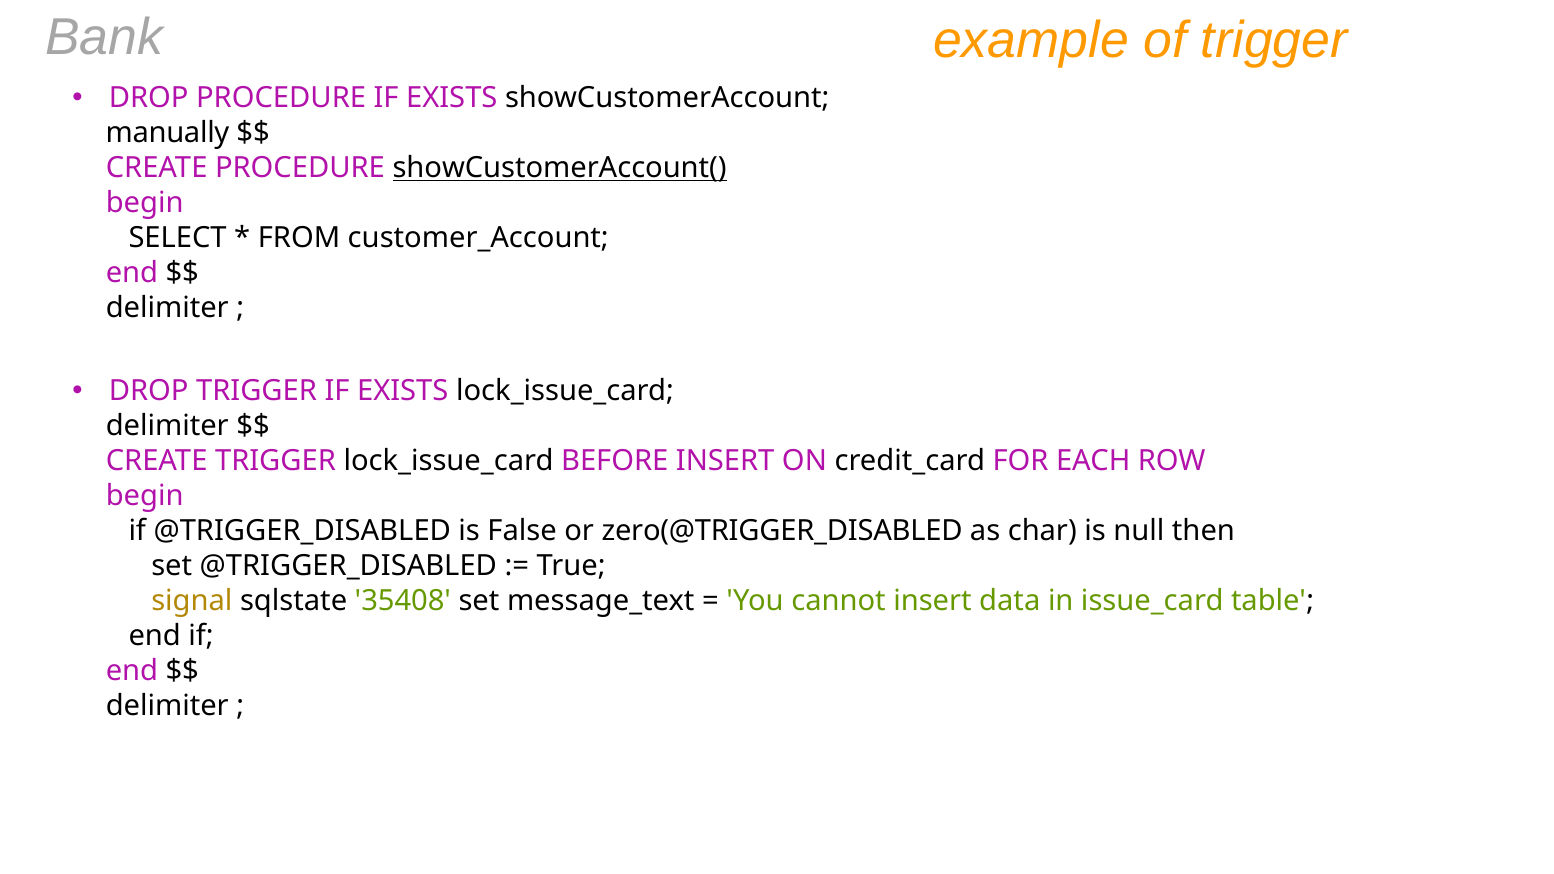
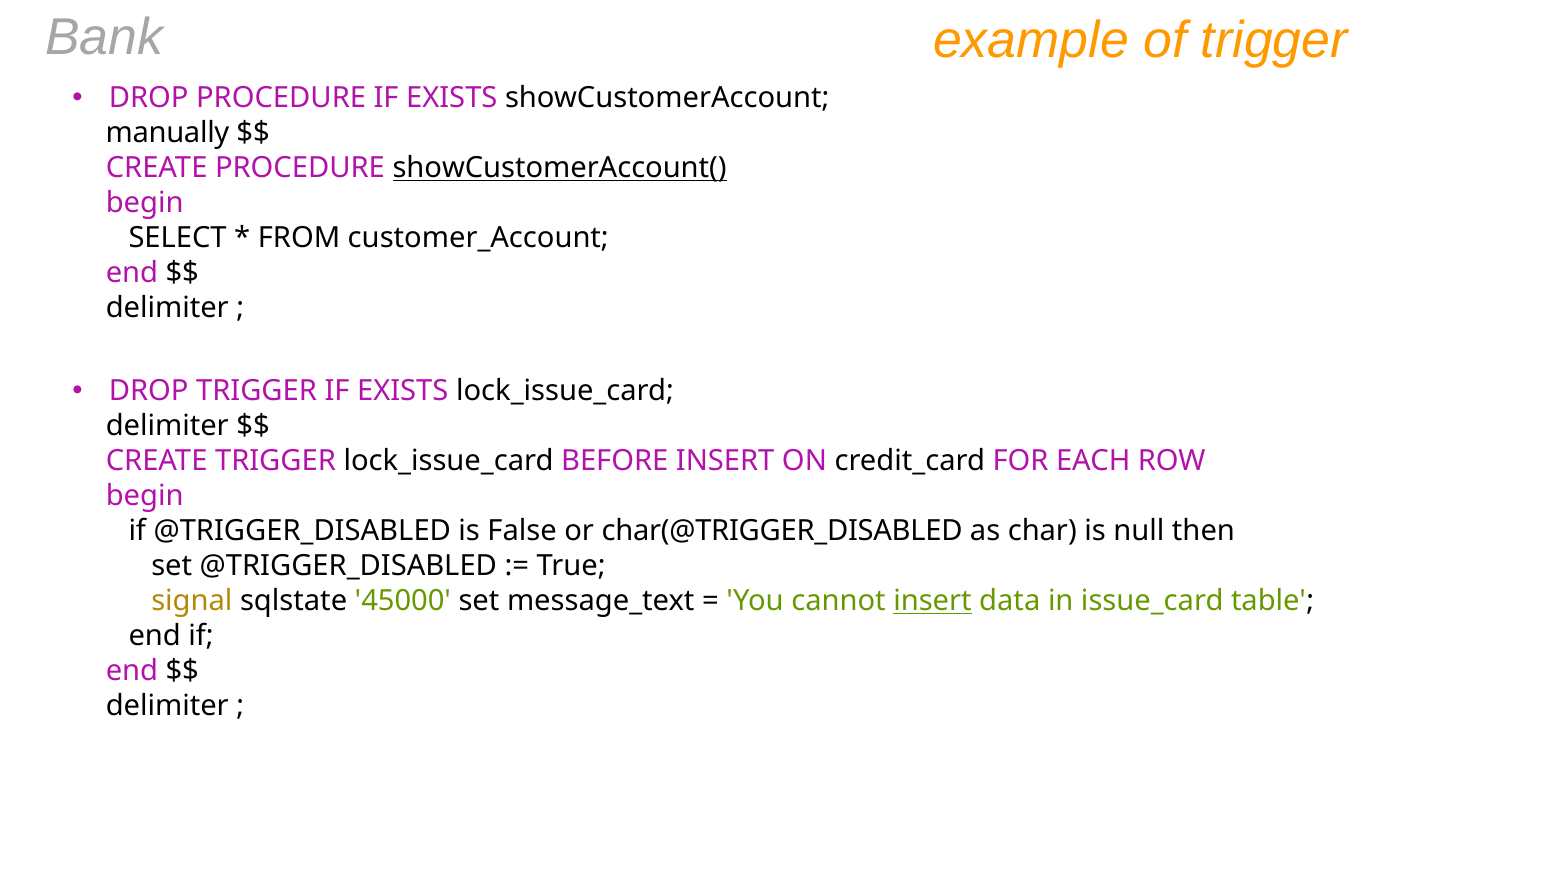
zero(@TRIGGER_DISABLED: zero(@TRIGGER_DISABLED -> char(@TRIGGER_DISABLED
35408: 35408 -> 45000
insert at (932, 601) underline: none -> present
